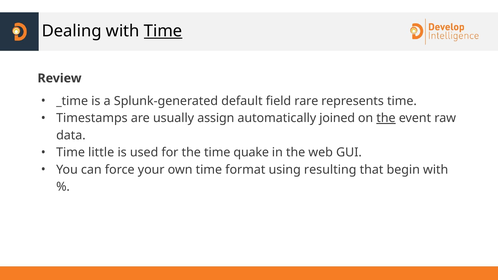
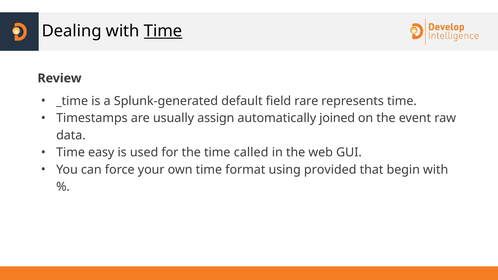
the at (386, 118) underline: present -> none
little: little -> easy
quake: quake -> called
resulting: resulting -> provided
